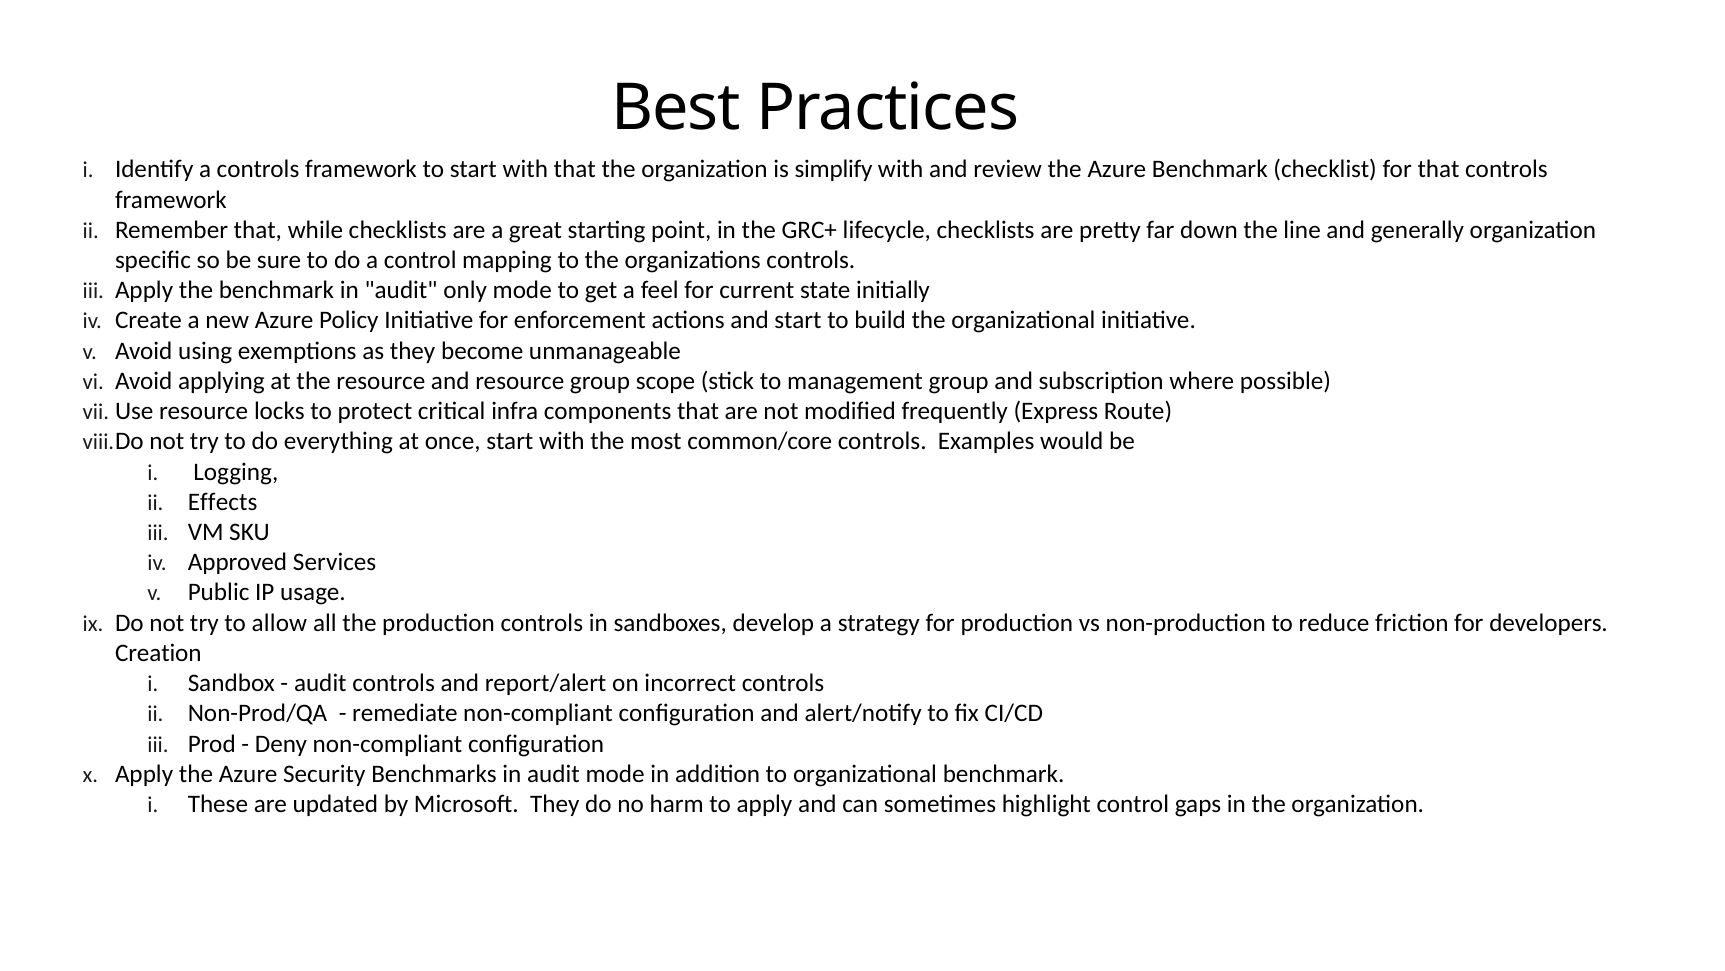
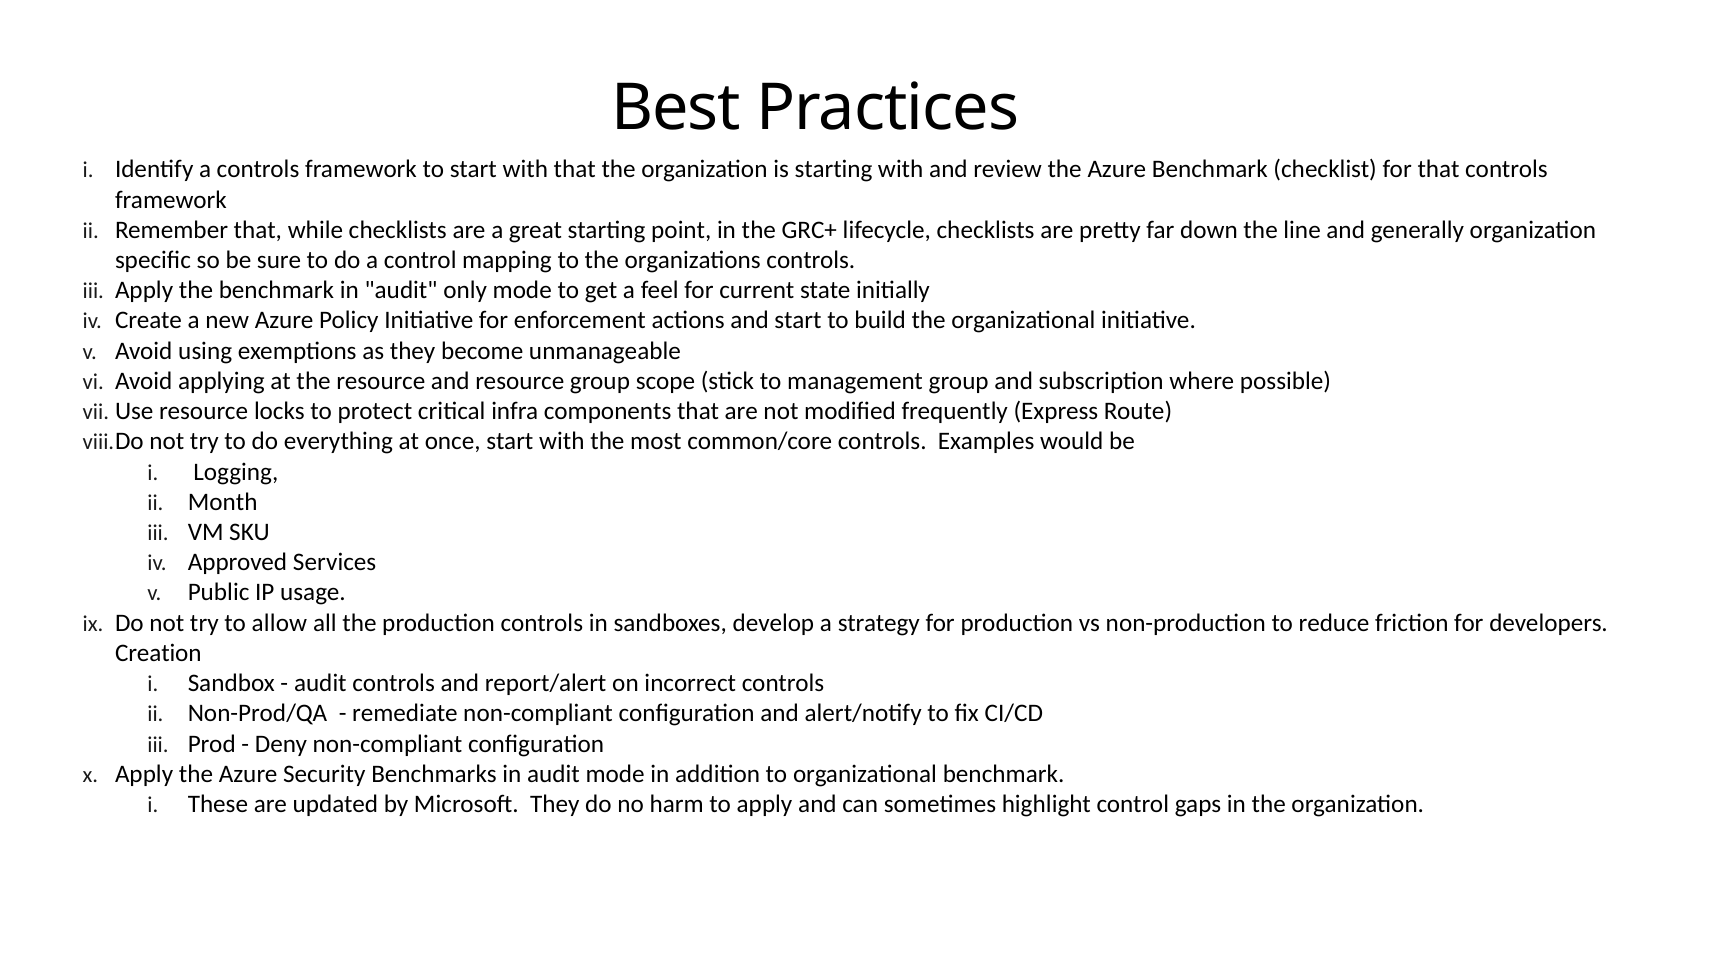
is simplify: simplify -> starting
Effects: Effects -> Month
